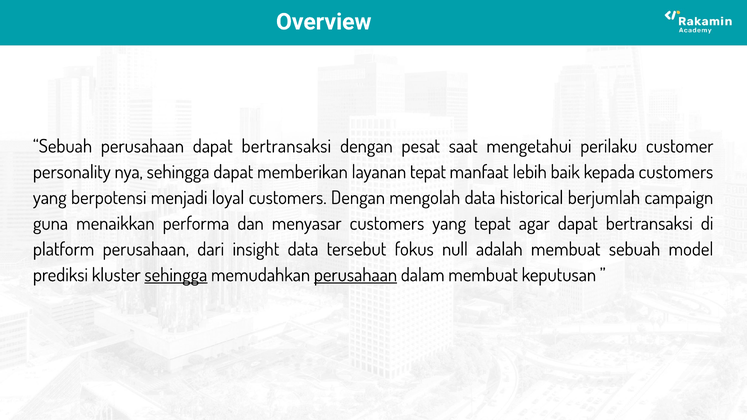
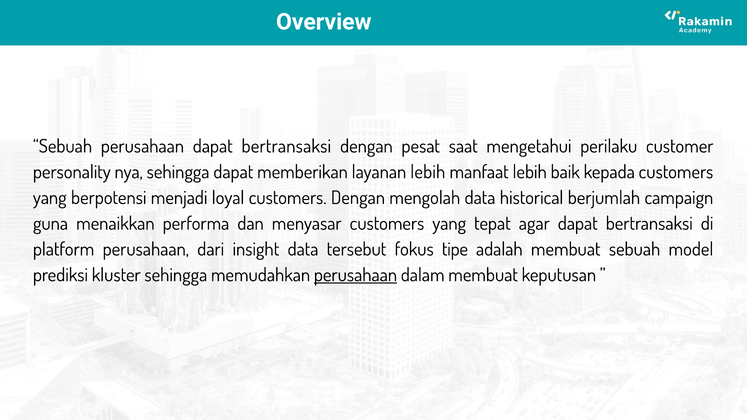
layanan tepat: tepat -> lebih
null: null -> tipe
sehingga at (176, 275) underline: present -> none
